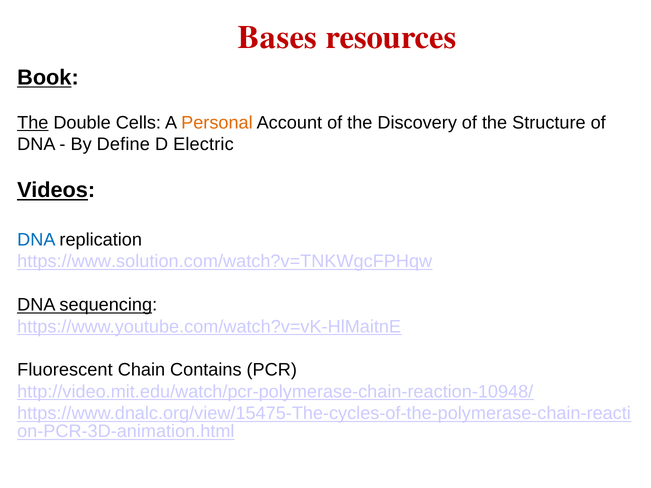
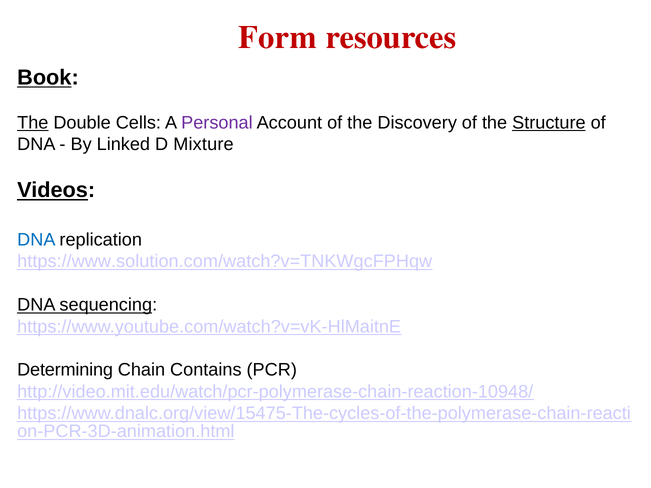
Bases: Bases -> Form
Personal colour: orange -> purple
Structure underline: none -> present
Define: Define -> Linked
Electric: Electric -> Mixture
Fluorescent: Fluorescent -> Determining
